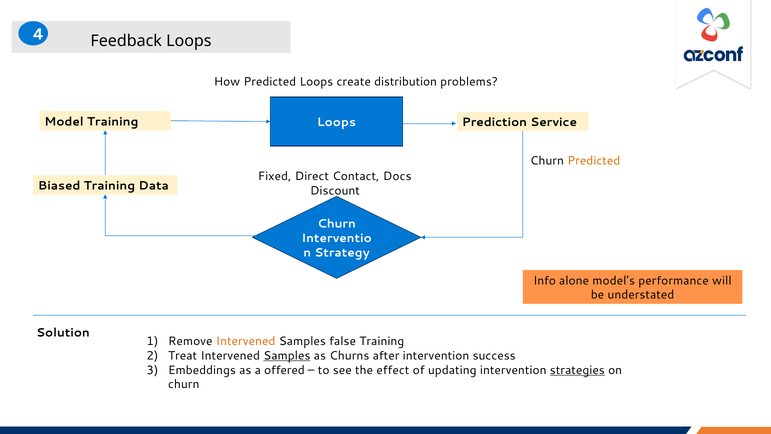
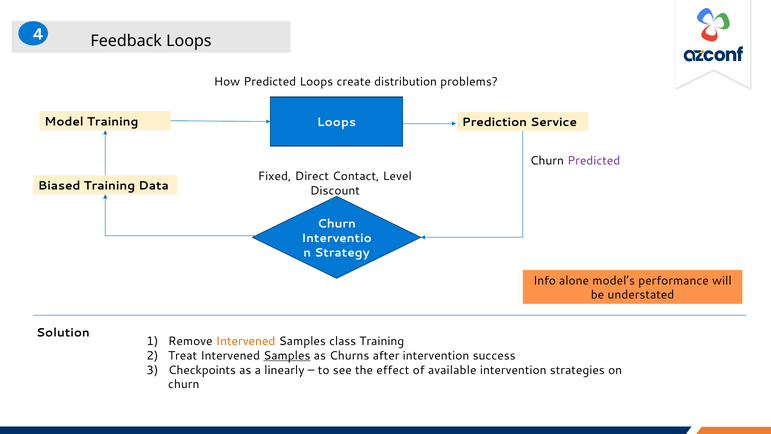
Predicted at (594, 161) colour: orange -> purple
Docs: Docs -> Level
false: false -> class
Embeddings: Embeddings -> Checkpoints
offered: offered -> linearly
updating: updating -> available
strategies underline: present -> none
